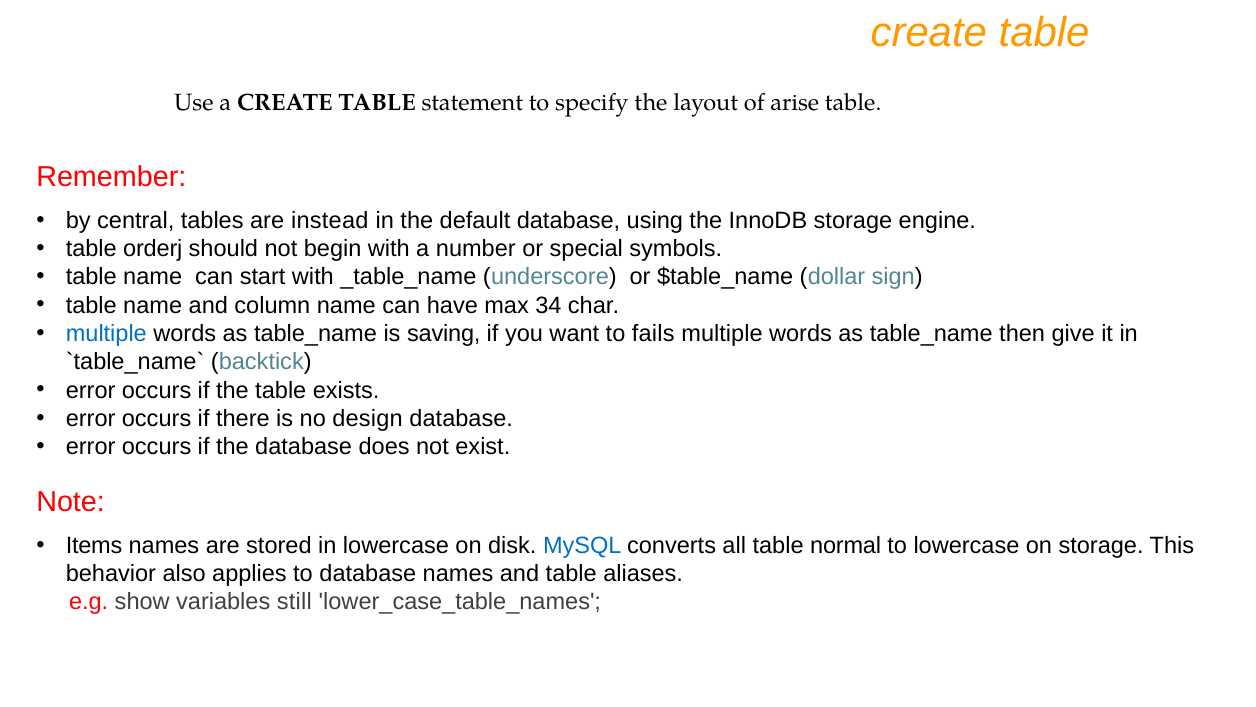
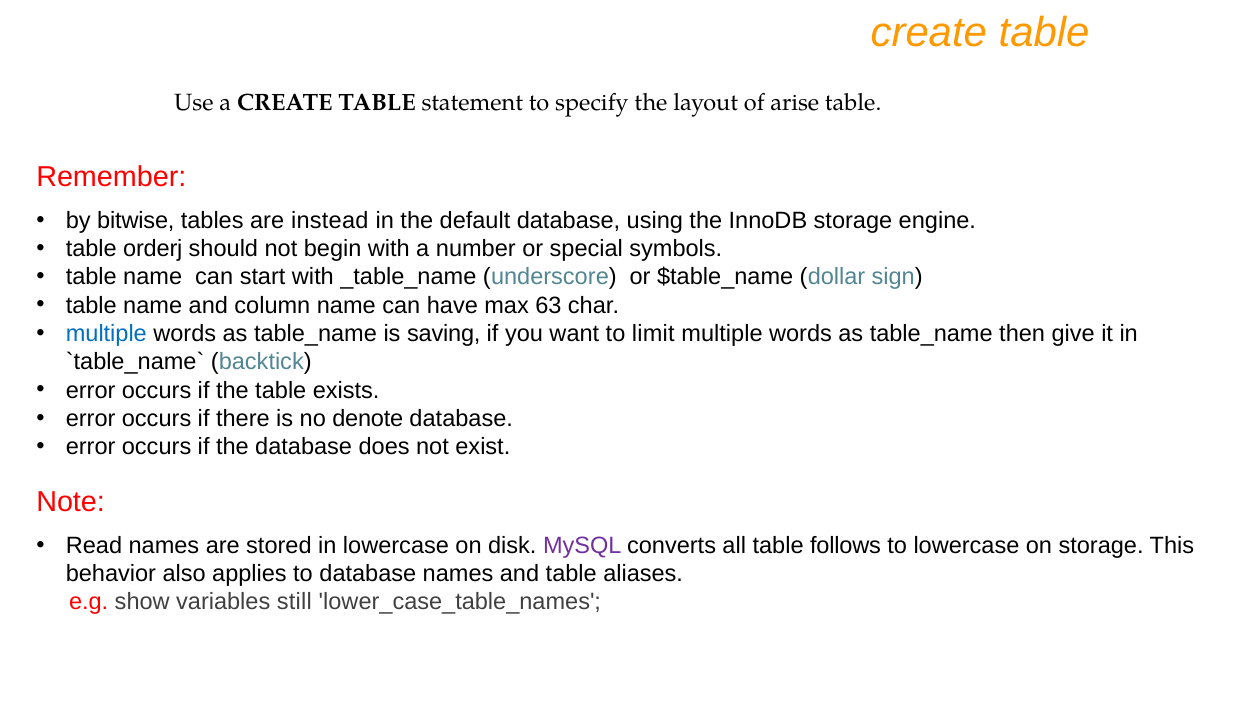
central: central -> bitwise
34: 34 -> 63
fails: fails -> limit
design: design -> denote
Items: Items -> Read
MySQL colour: blue -> purple
normal: normal -> follows
